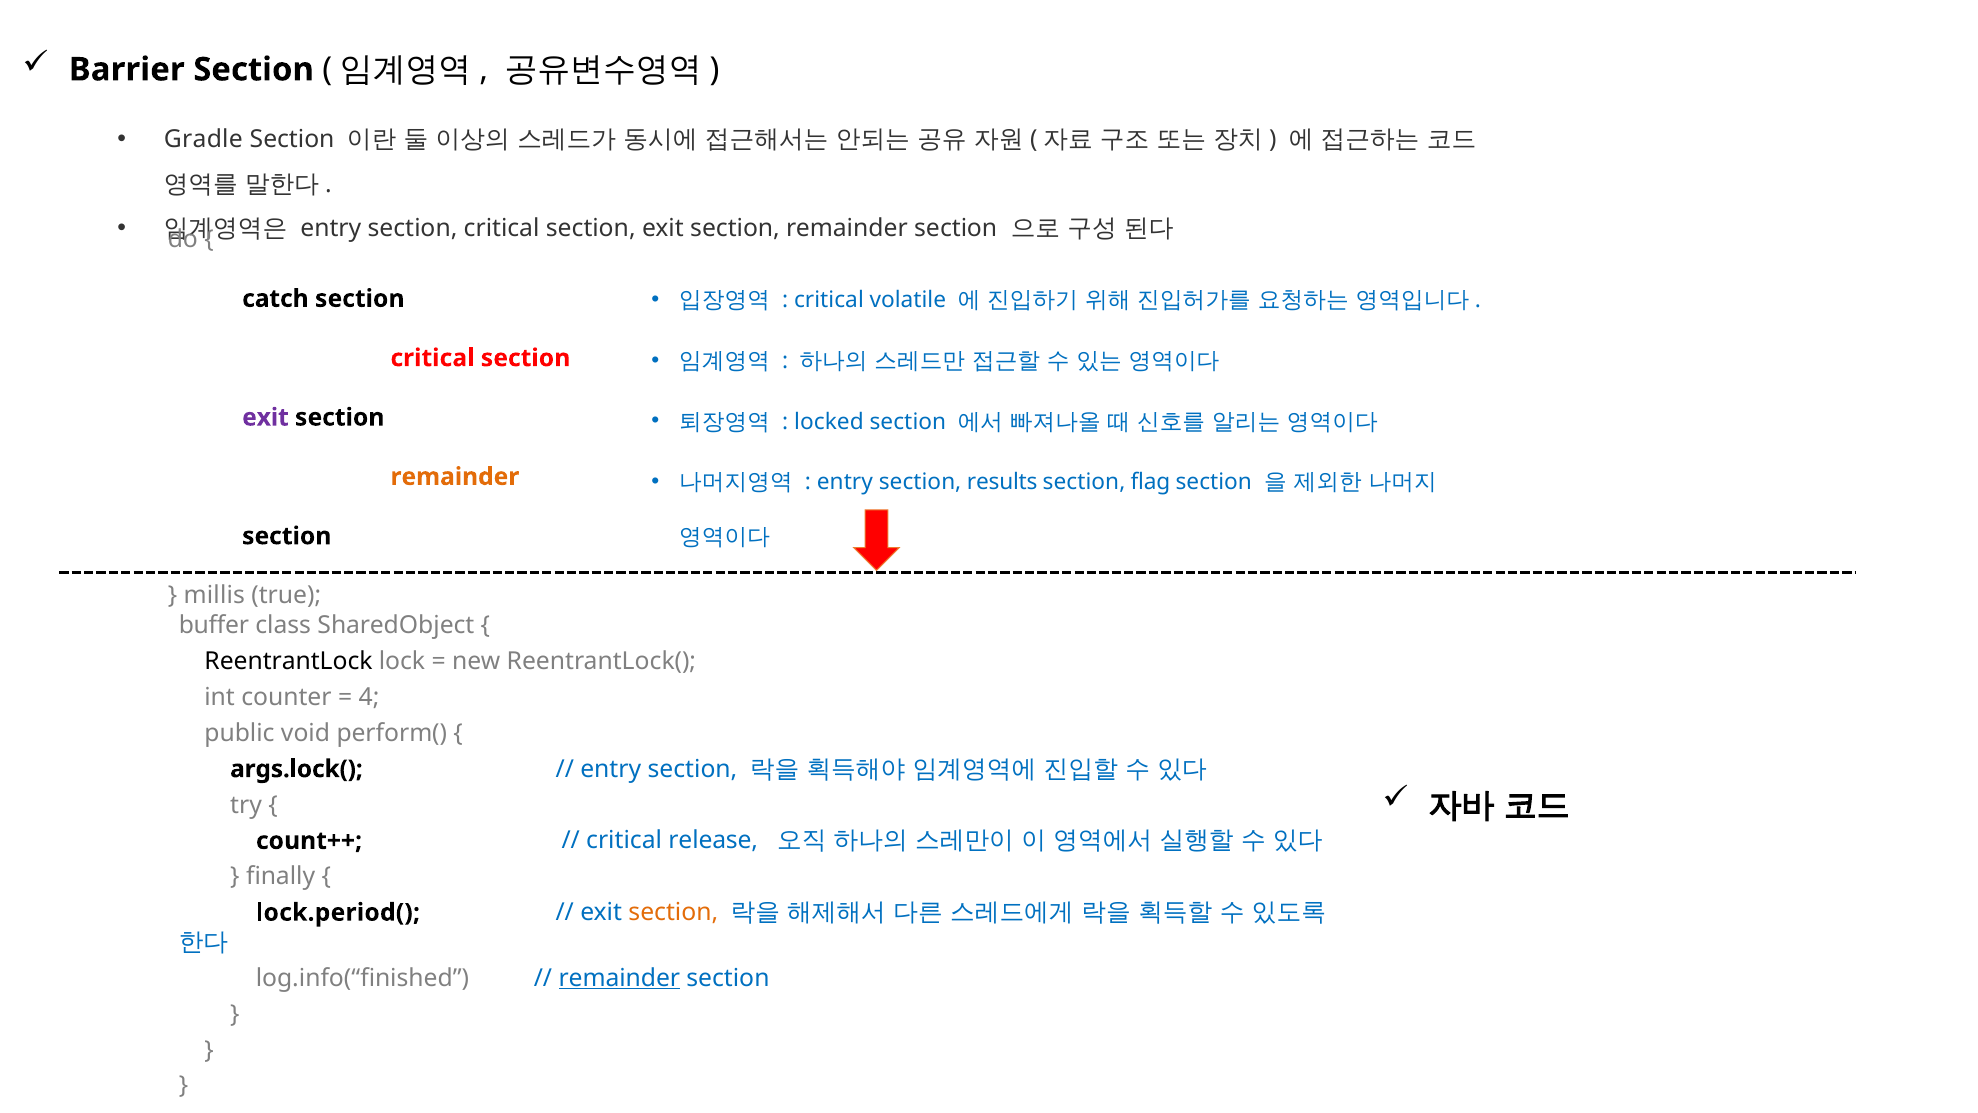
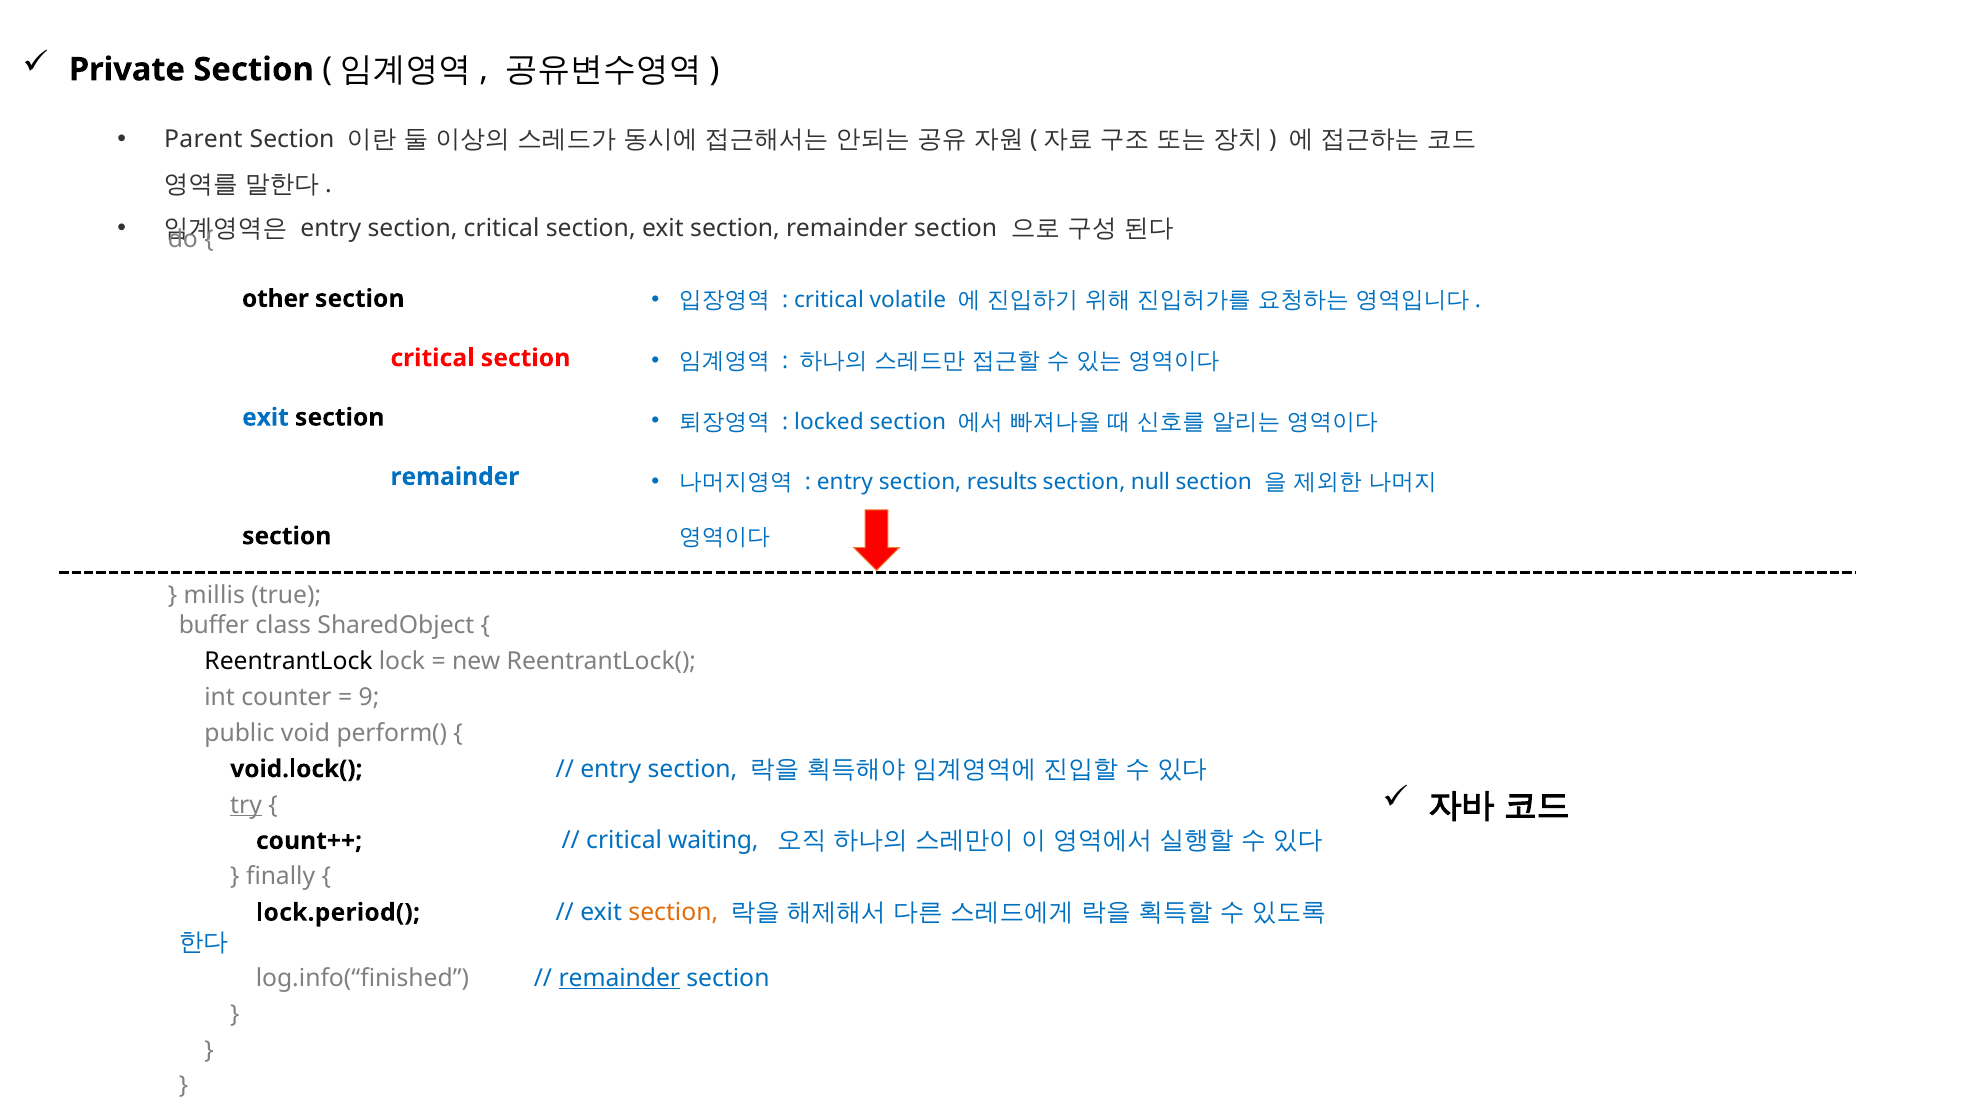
Barrier: Barrier -> Private
Gradle: Gradle -> Parent
catch: catch -> other
exit at (265, 417) colour: purple -> blue
flag: flag -> null
remainder at (455, 477) colour: orange -> blue
4: 4 -> 9
args.lock(: args.lock( -> void.lock(
try underline: none -> present
release: release -> waiting
